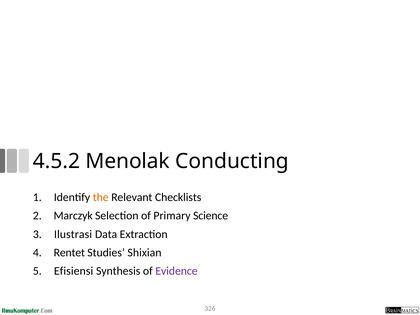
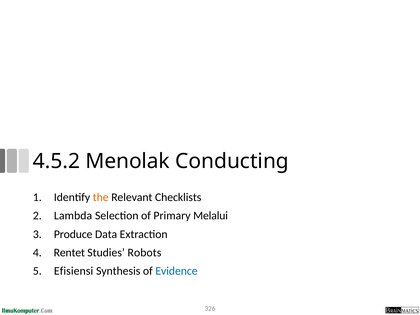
Marczyk: Marczyk -> Lambda
Science: Science -> Melalui
Ilustrasi: Ilustrasi -> Produce
Shixian: Shixian -> Robots
Evidence colour: purple -> blue
